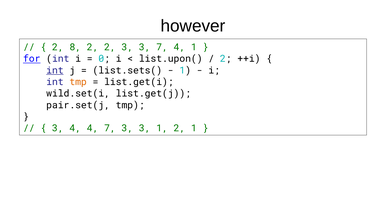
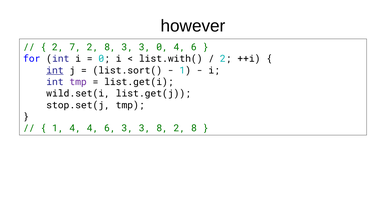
8: 8 -> 7
2 at (110, 47): 2 -> 8
3 7: 7 -> 0
1 at (194, 47): 1 -> 6
for underline: present -> none
list.upon(: list.upon( -> list.with(
list.sets(: list.sets( -> list.sort(
tmp at (78, 82) colour: orange -> purple
pair.set(j: pair.set(j -> stop.set(j
3 at (58, 128): 3 -> 1
4 4 7: 7 -> 6
3 1: 1 -> 8
1 at (194, 128): 1 -> 8
